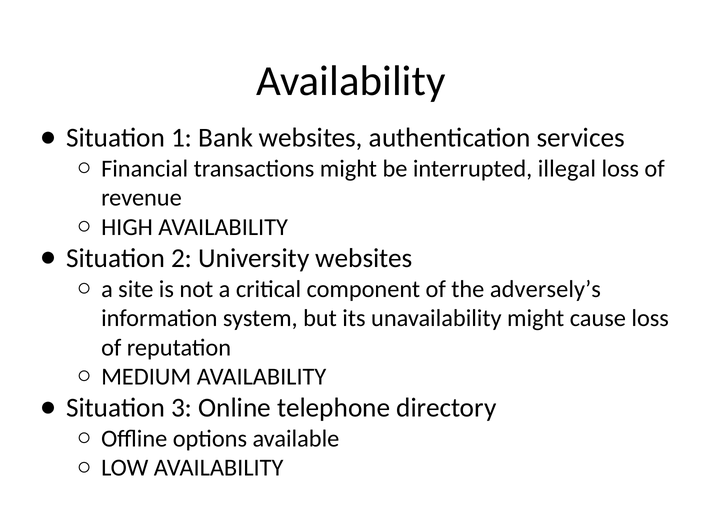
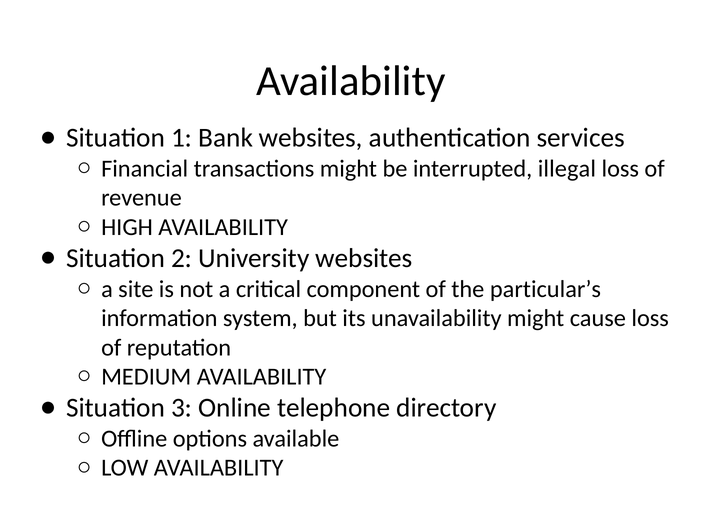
adversely’s: adversely’s -> particular’s
